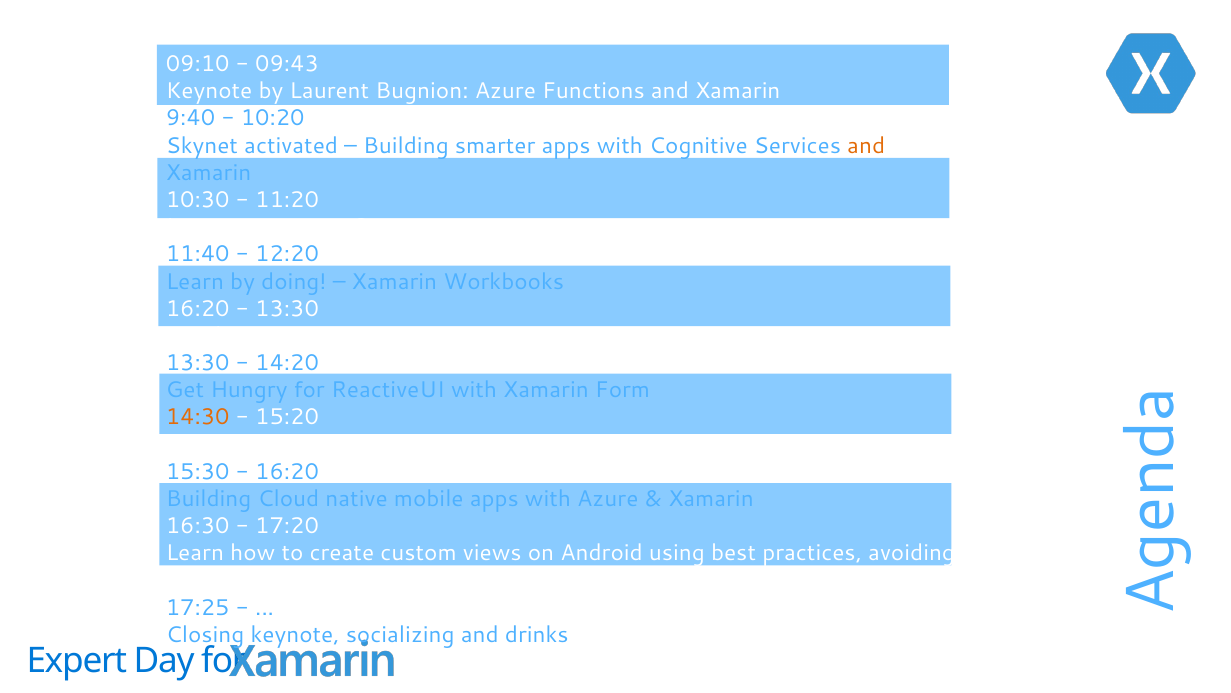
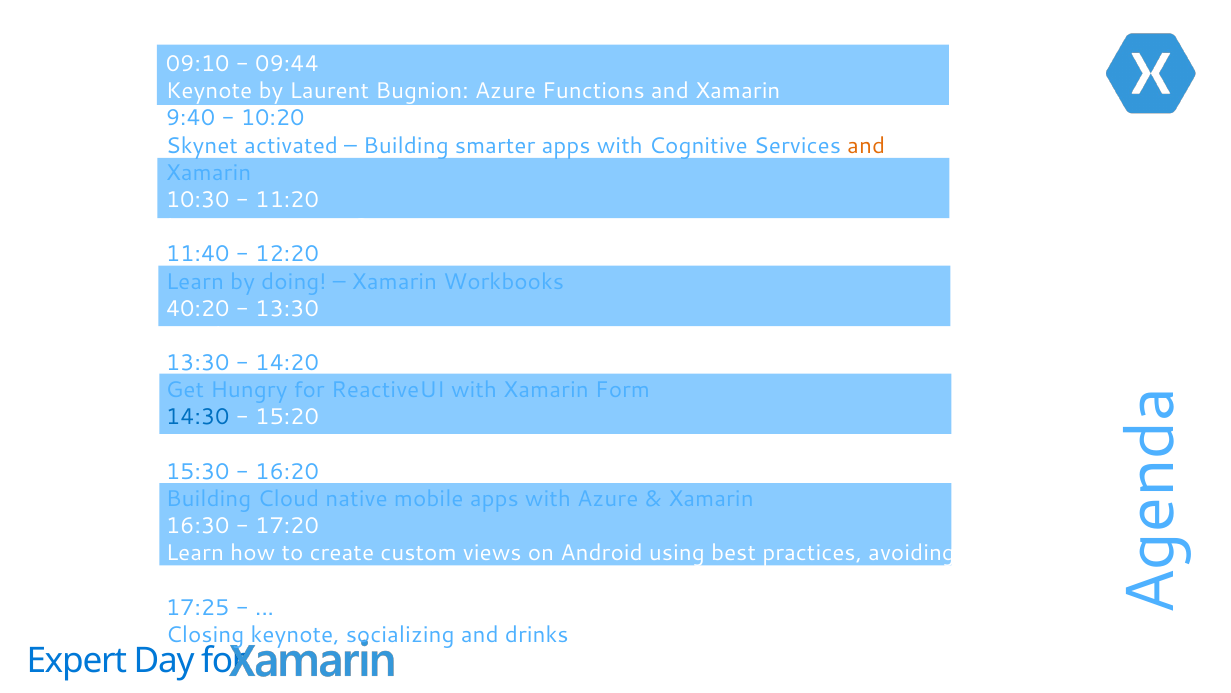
09:43: 09:43 -> 09:44
16:20 at (198, 308): 16:20 -> 40:20
14:30 colour: orange -> blue
